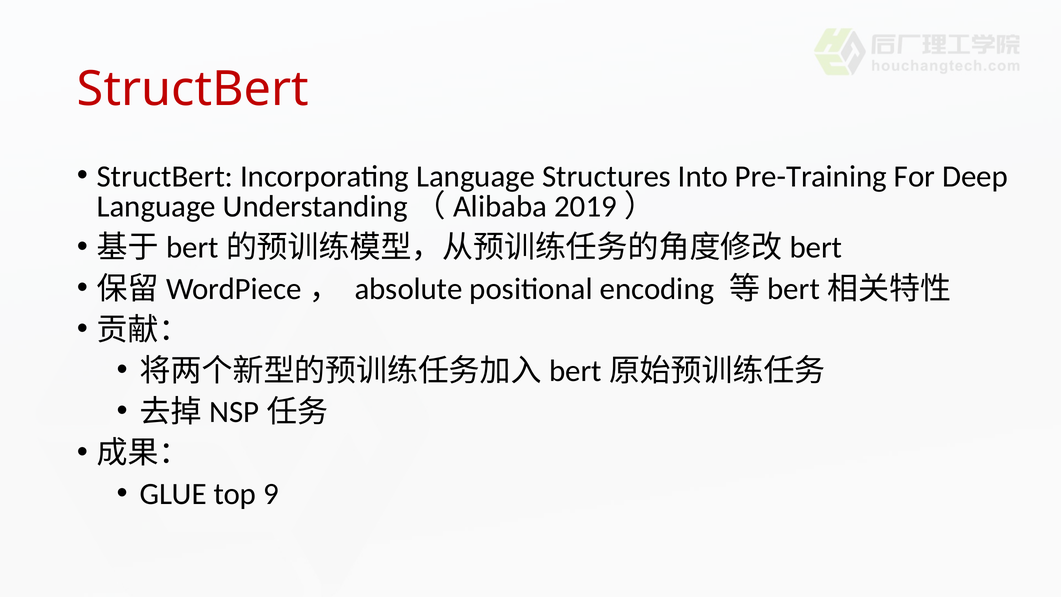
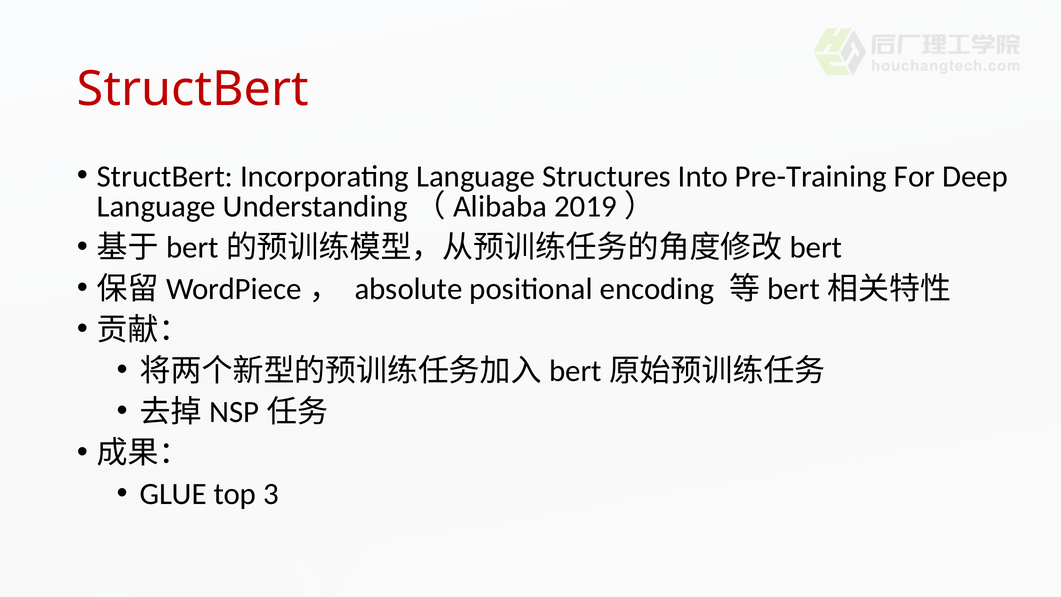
9: 9 -> 3
